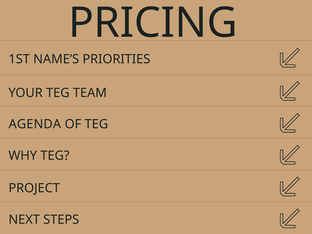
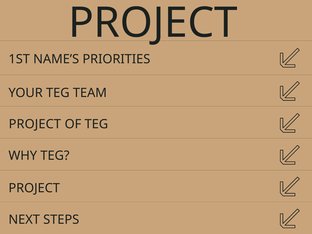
PRICING at (153, 23): PRICING -> PROJECT
AGENDA at (35, 124): AGENDA -> PROJECT
